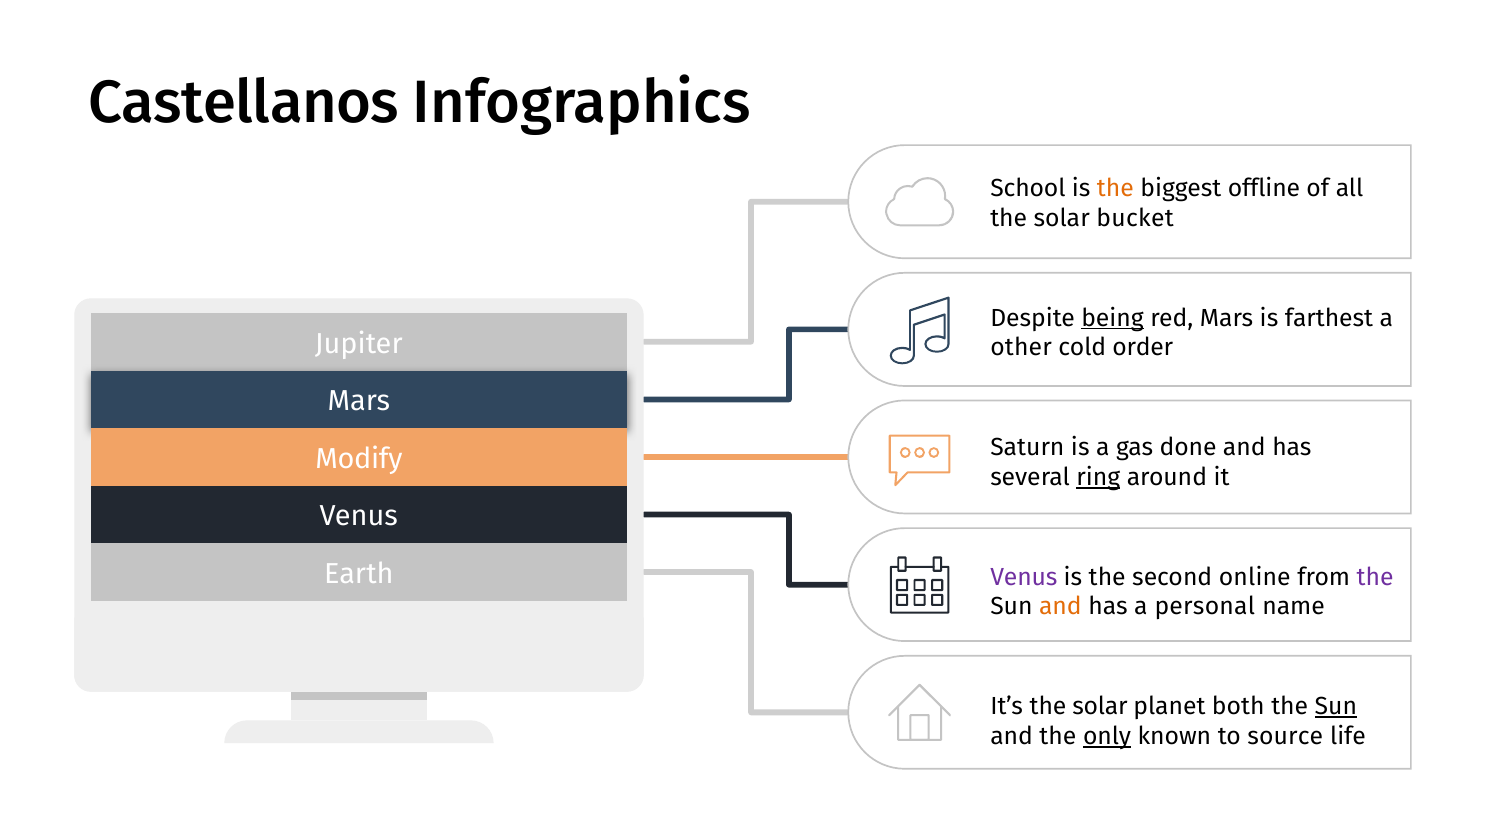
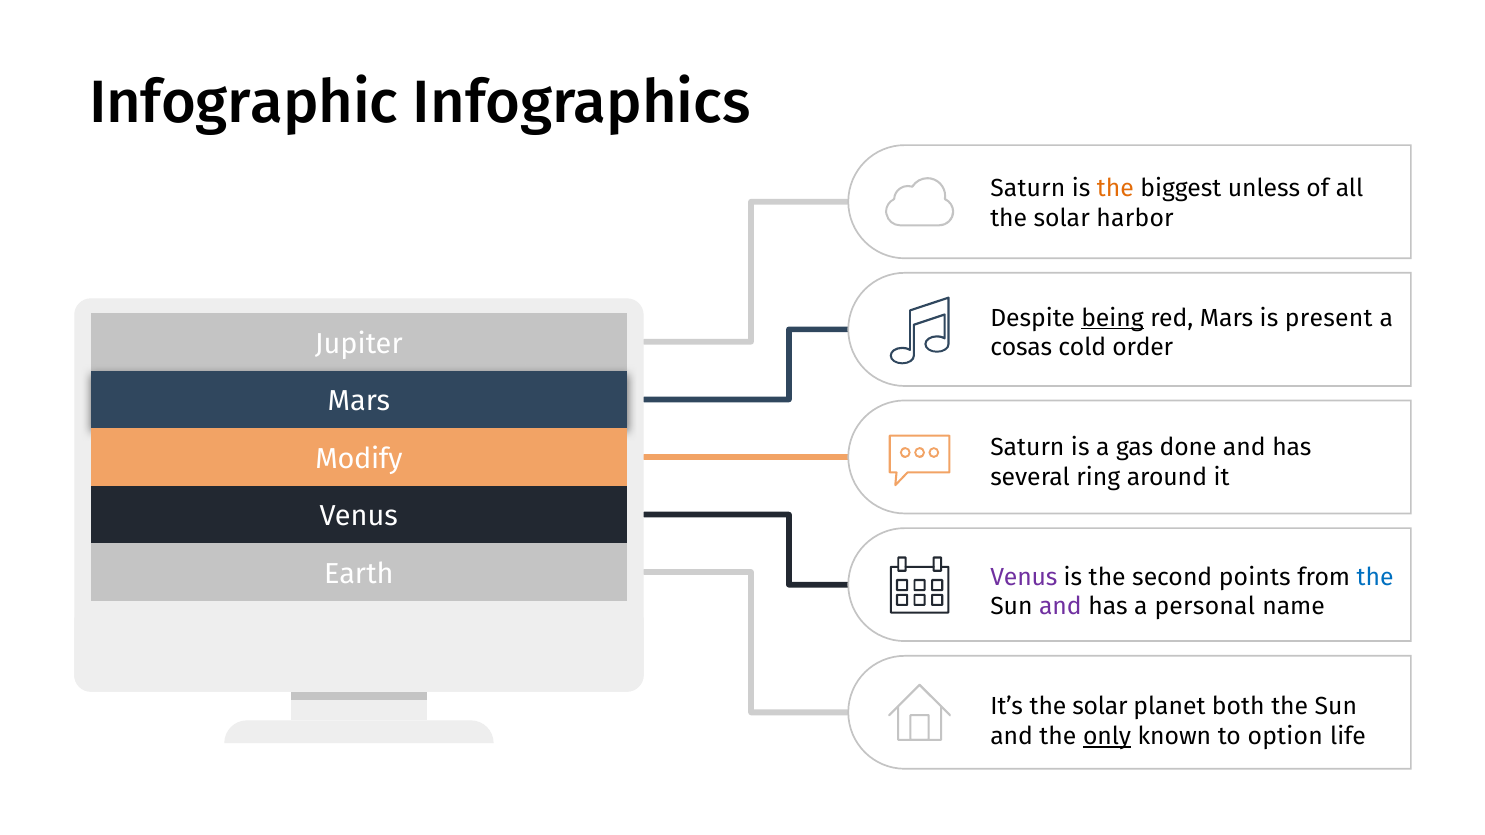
Castellanos: Castellanos -> Infographic
School at (1028, 189): School -> Saturn
offline: offline -> unless
bucket: bucket -> harbor
farthest: farthest -> present
other: other -> cosas
ring underline: present -> none
online: online -> points
the at (1375, 577) colour: purple -> blue
and at (1060, 607) colour: orange -> purple
Sun at (1336, 707) underline: present -> none
source: source -> option
